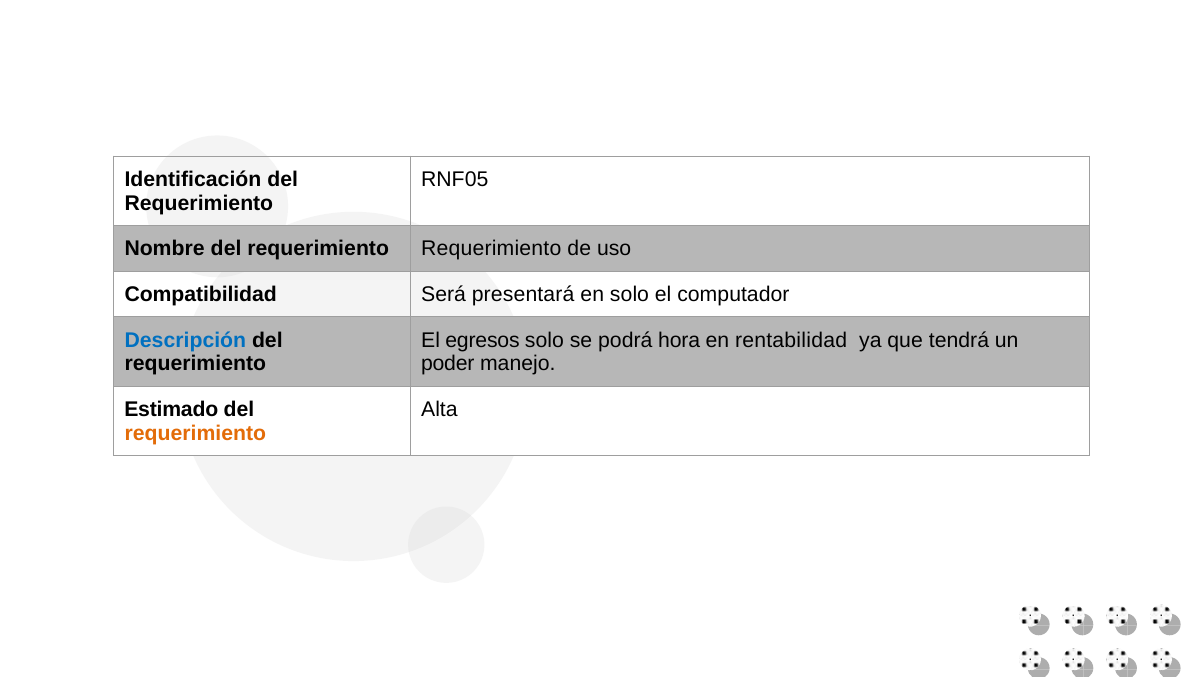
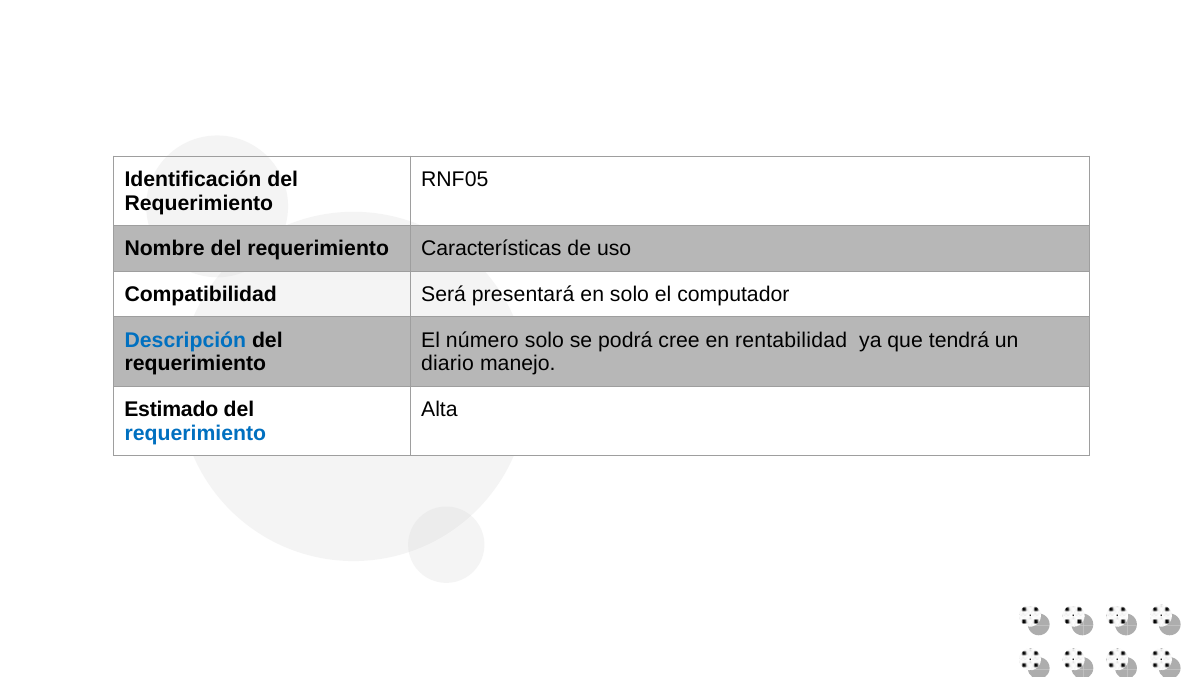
requerimiento Requerimiento: Requerimiento -> Características
egresos: egresos -> número
hora: hora -> cree
poder: poder -> diario
requerimiento at (195, 433) colour: orange -> blue
